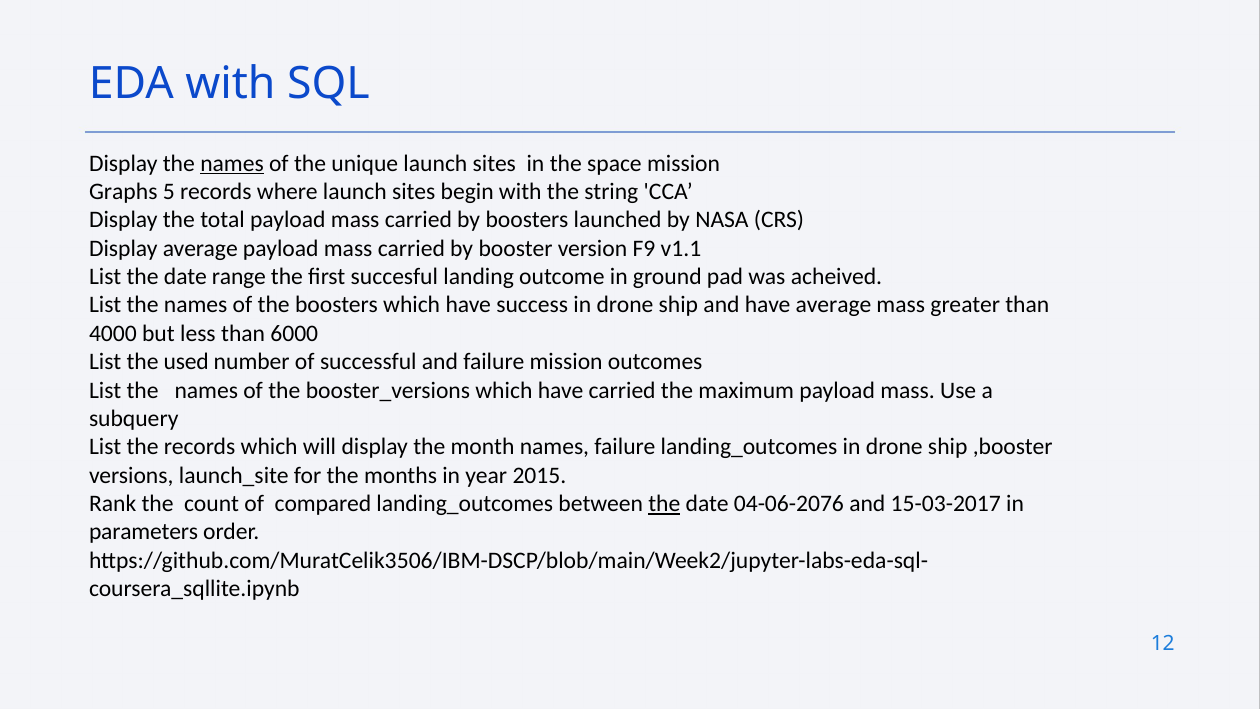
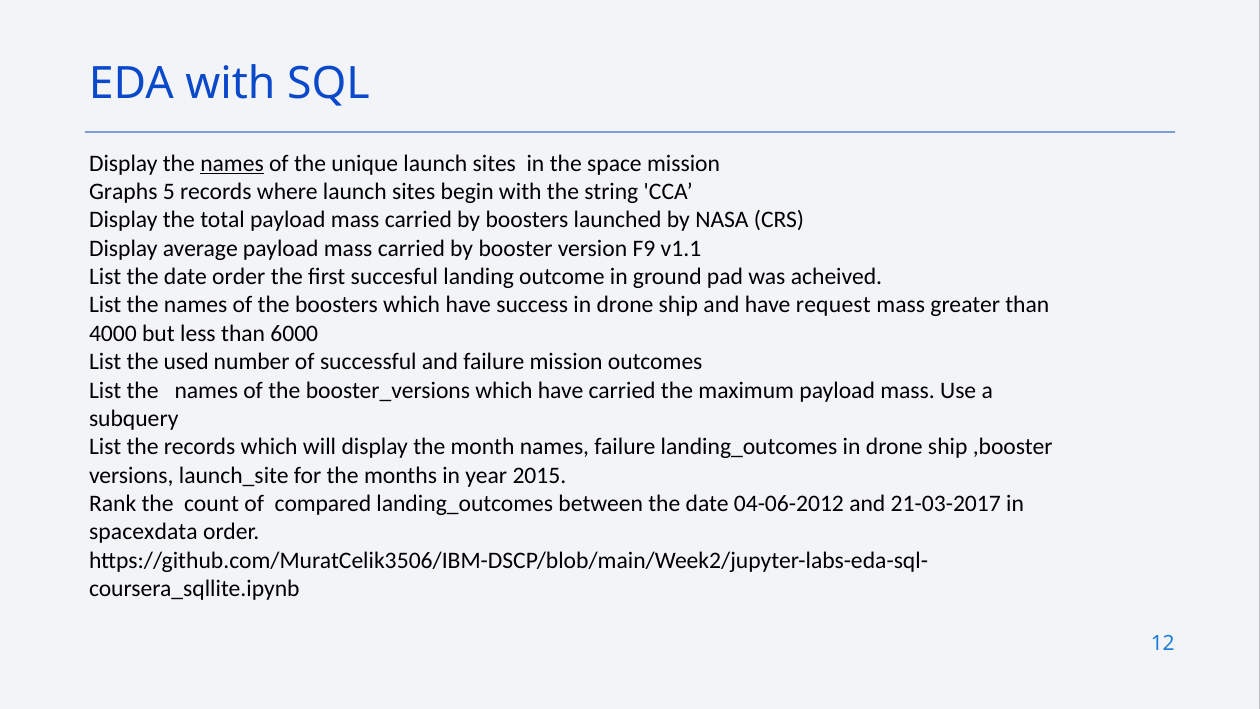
date range: range -> order
have average: average -> request
the at (664, 503) underline: present -> none
04-06-2076: 04-06-2076 -> 04-06-2012
15-03-2017: 15-03-2017 -> 21-03-2017
parameters: parameters -> spacexdata
